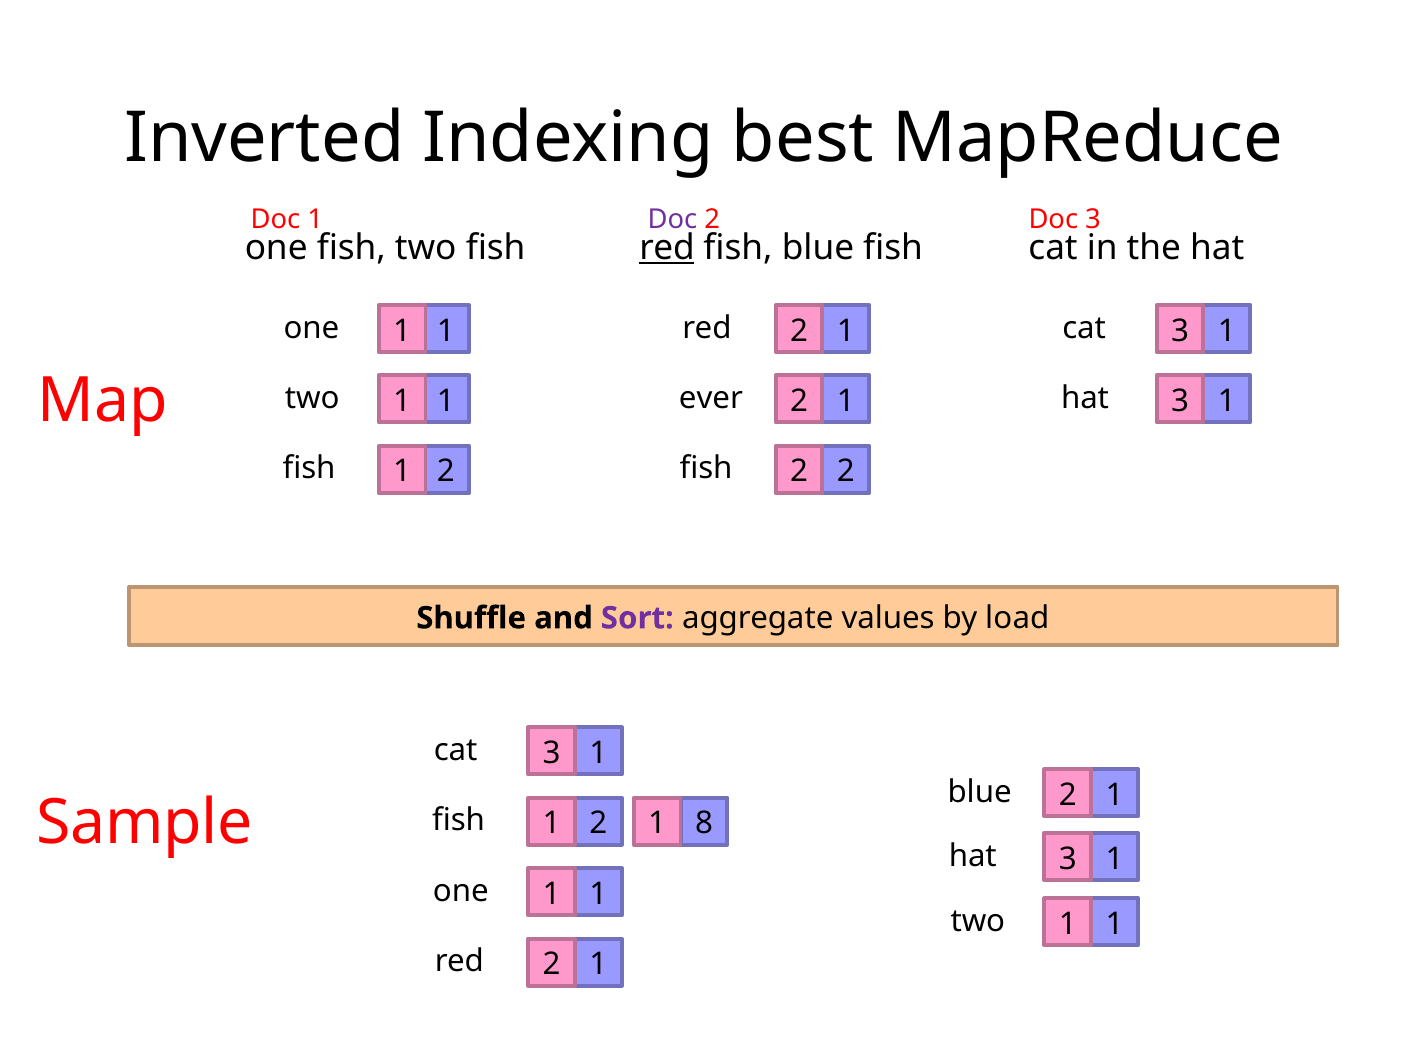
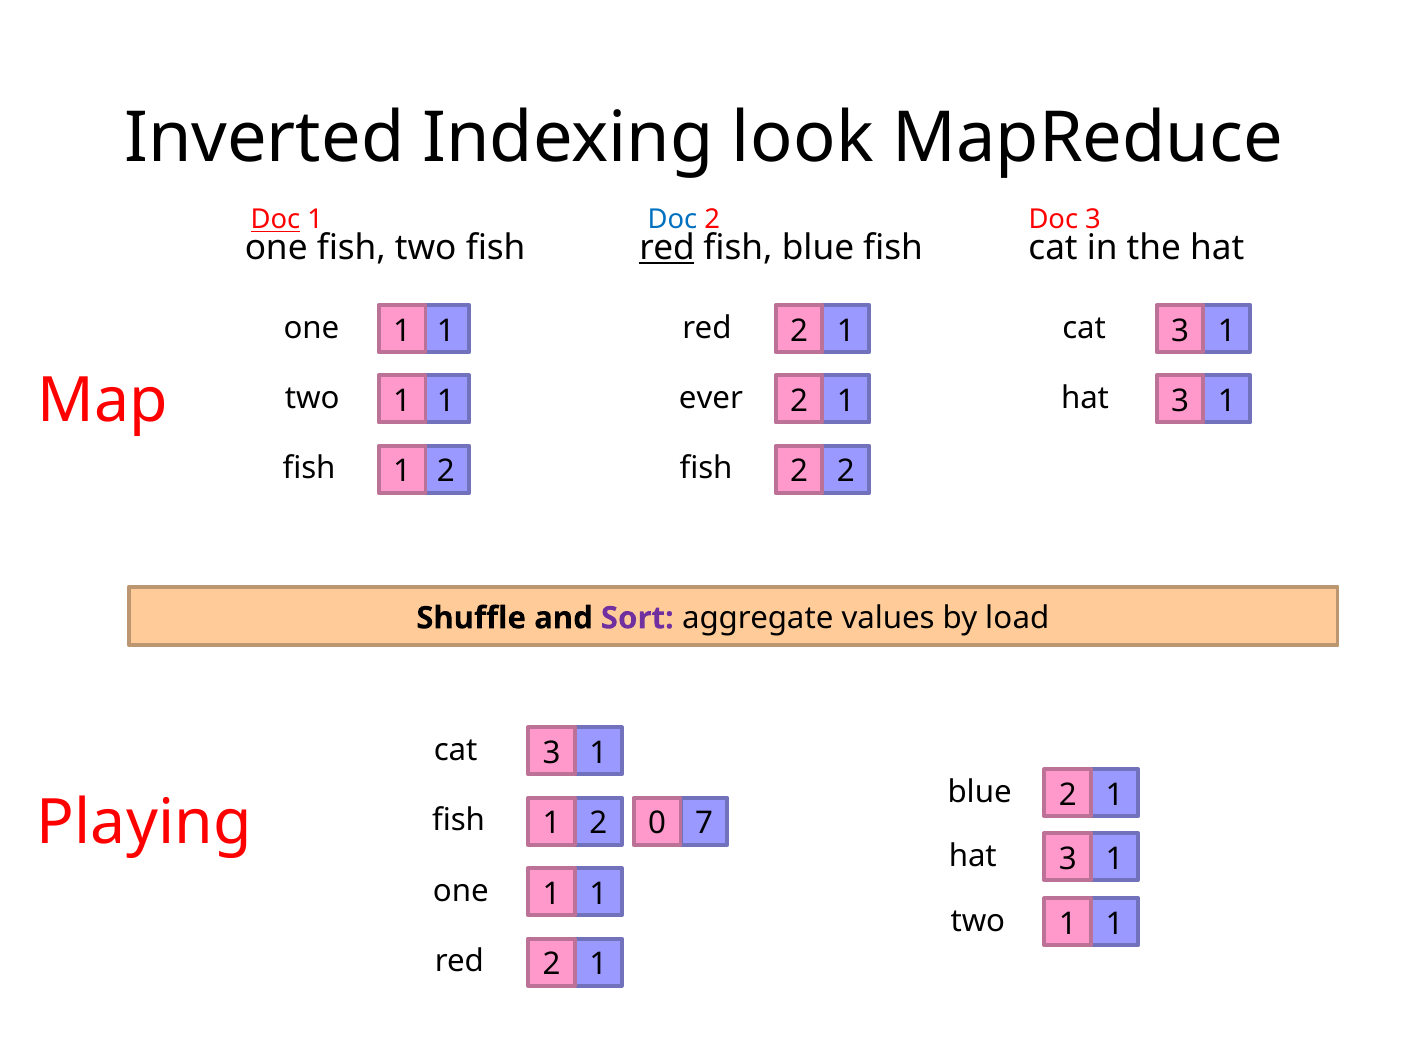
best: best -> look
Doc at (275, 220) underline: none -> present
Doc at (672, 220) colour: purple -> blue
Sample: Sample -> Playing
fish 1: 1 -> 0
8: 8 -> 7
